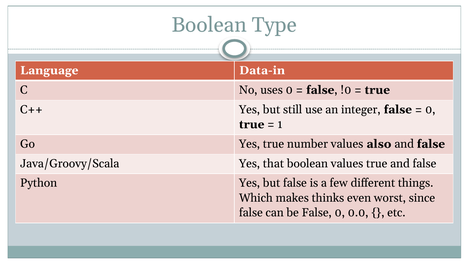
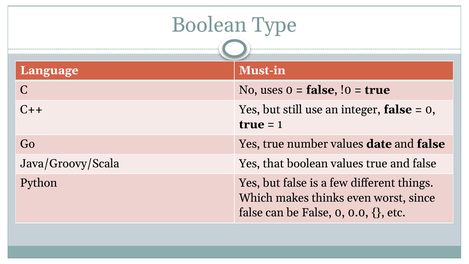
Data-in: Data-in -> Must-in
also: also -> date
